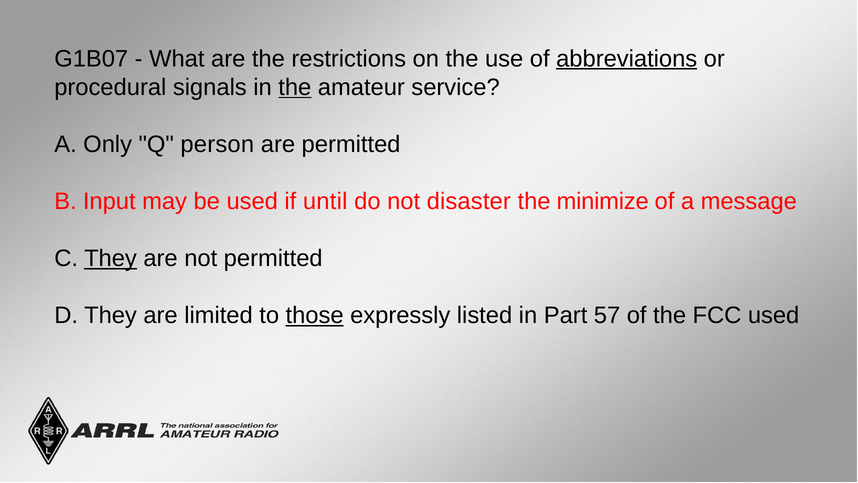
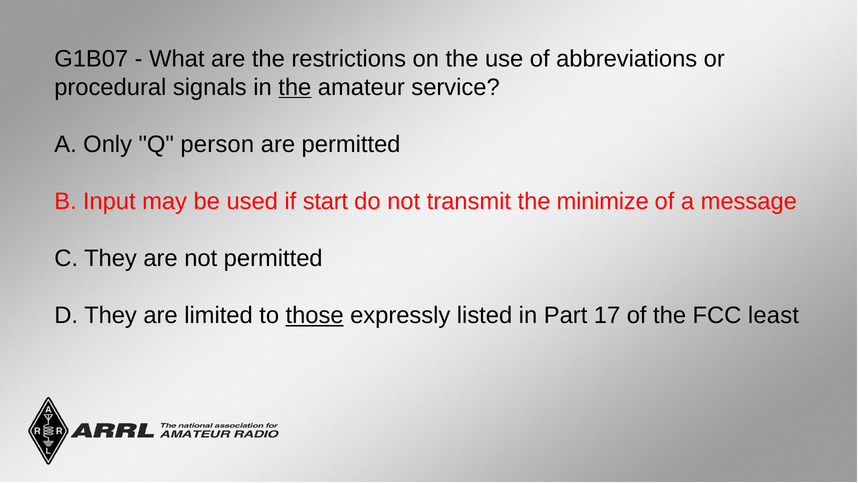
abbreviations underline: present -> none
until: until -> start
disaster: disaster -> transmit
They at (111, 258) underline: present -> none
57: 57 -> 17
FCC used: used -> least
